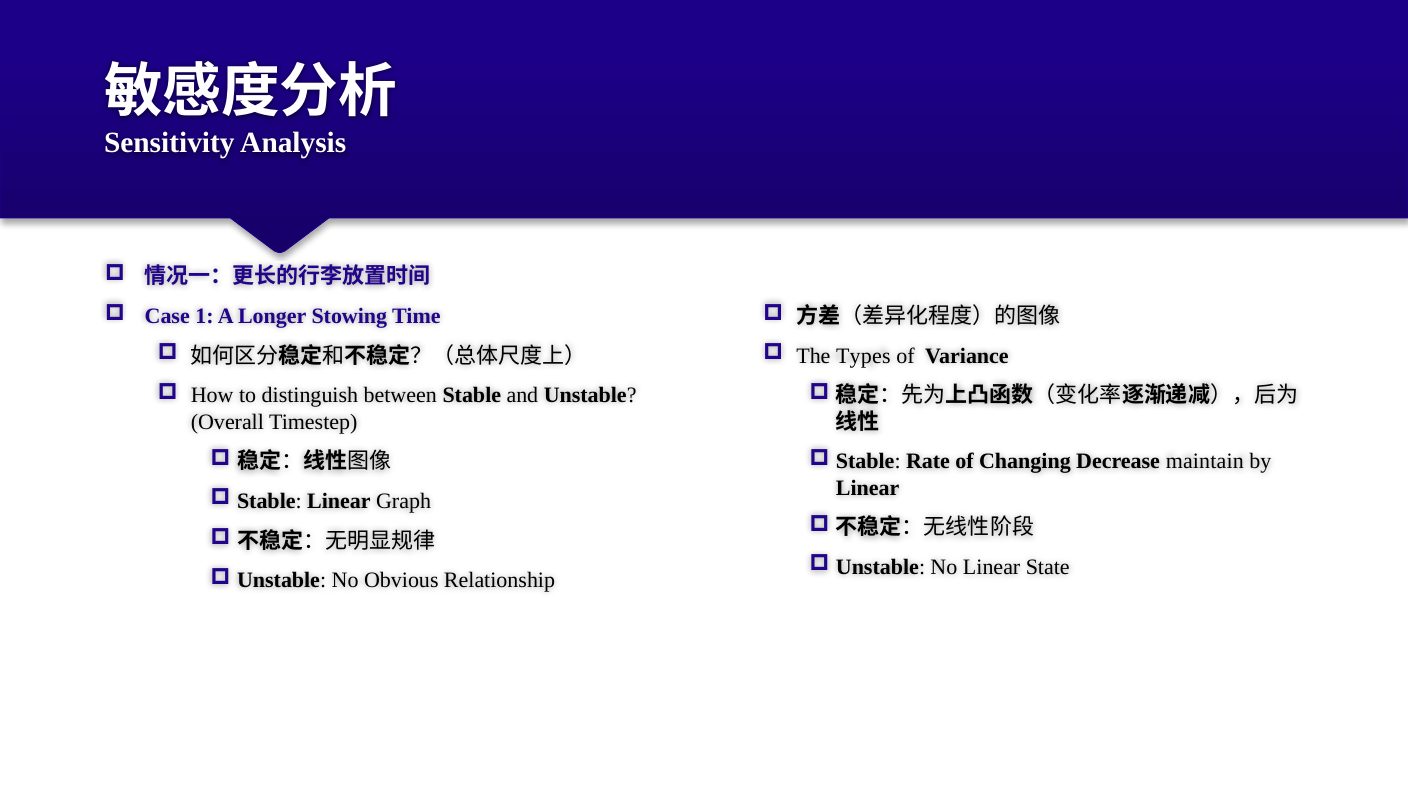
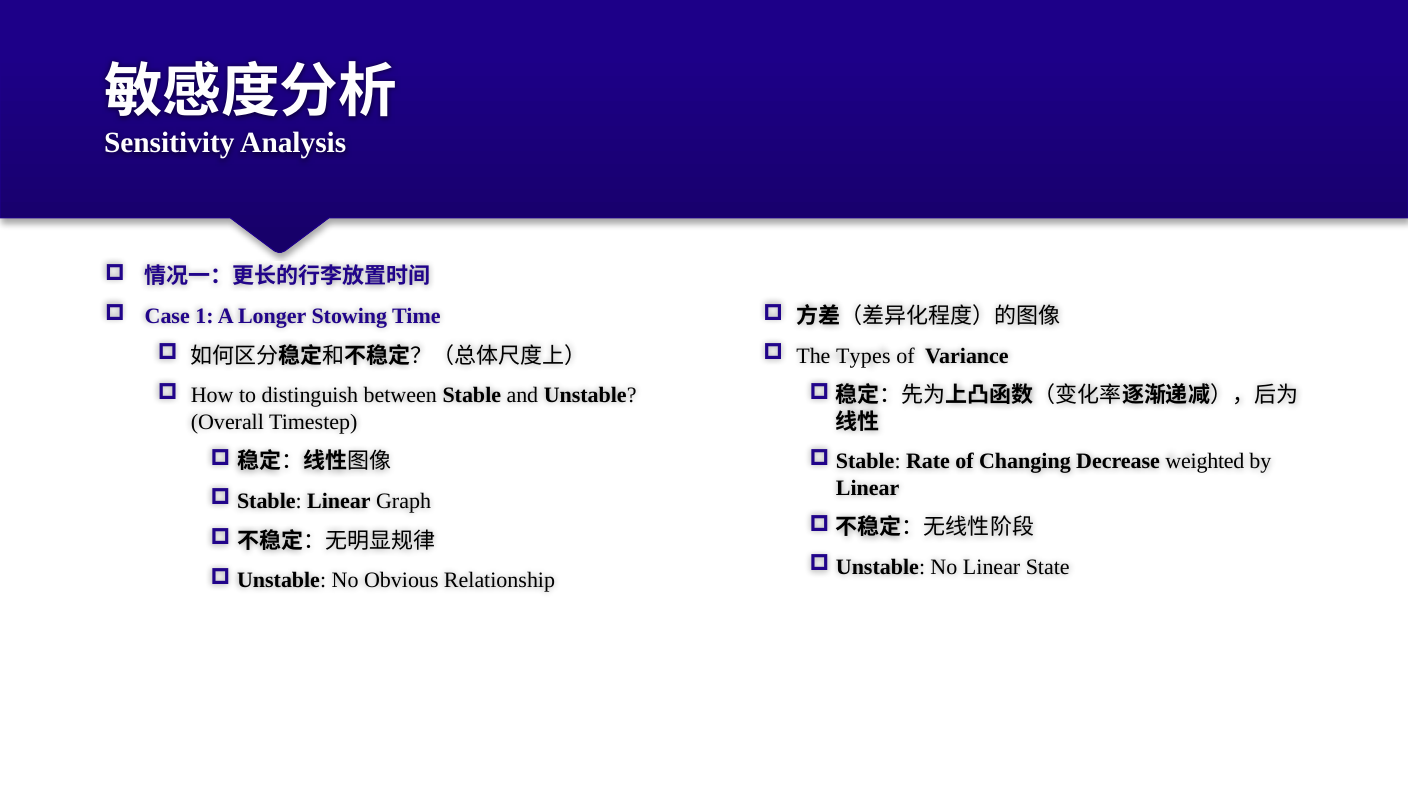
maintain: maintain -> weighted
